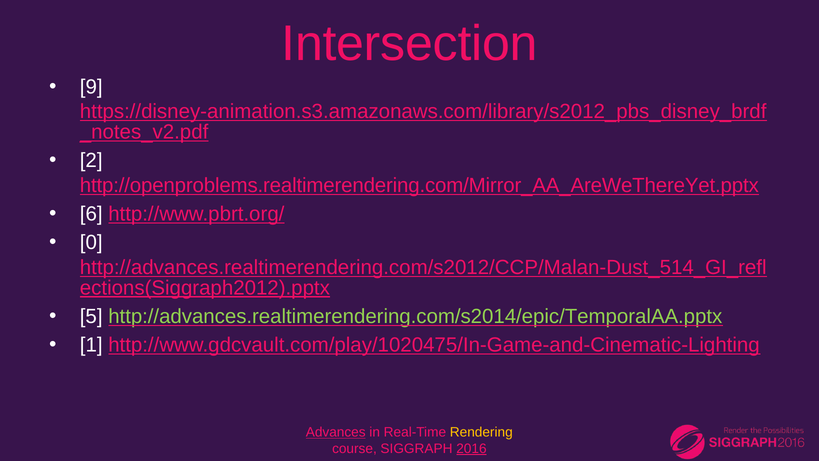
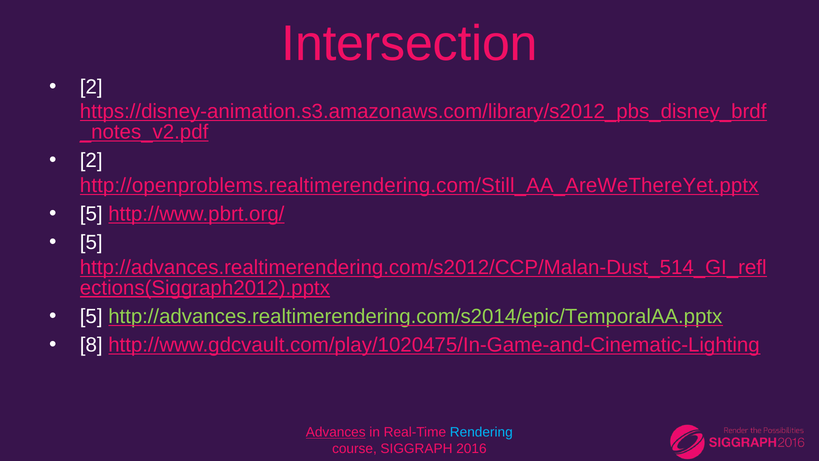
9 at (91, 87): 9 -> 2
http://openproblems.realtimerendering.com/Mirror_AA_AreWeThereYet.pptx: http://openproblems.realtimerendering.com/Mirror_AA_AreWeThereYet.pptx -> http://openproblems.realtimerendering.com/Still_AA_AreWeThereYet.pptx
6 at (91, 214): 6 -> 5
0 at (91, 243): 0 -> 5
1: 1 -> 8
Rendering colour: yellow -> light blue
2016 underline: present -> none
